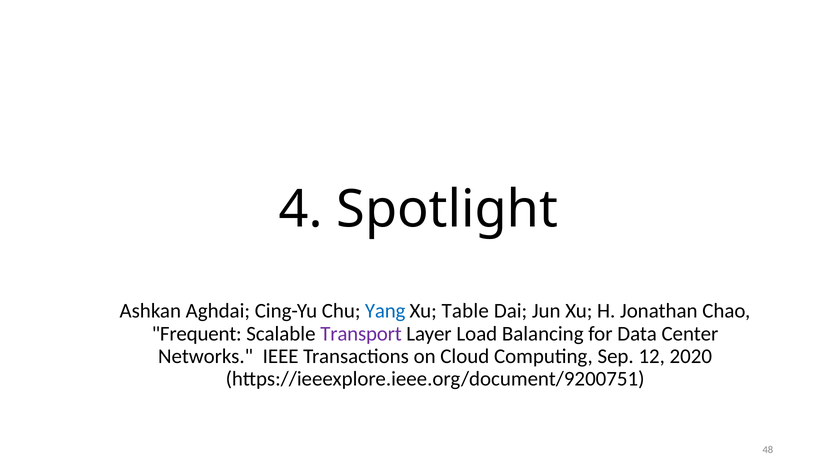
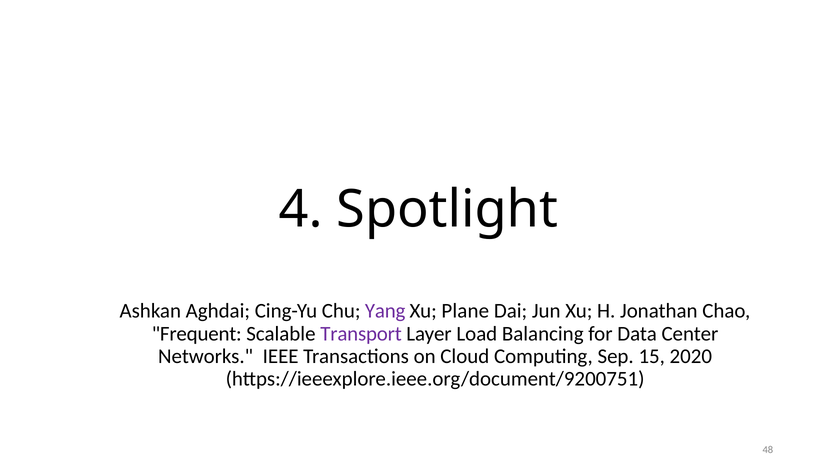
Yang colour: blue -> purple
Table: Table -> Plane
12: 12 -> 15
